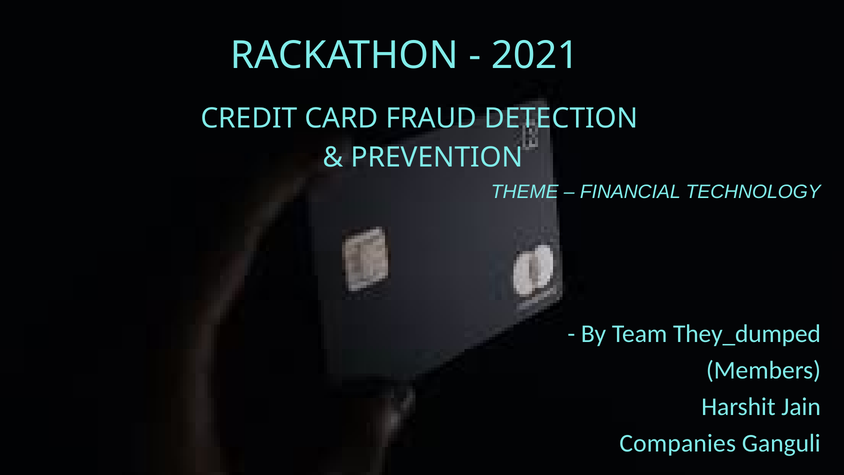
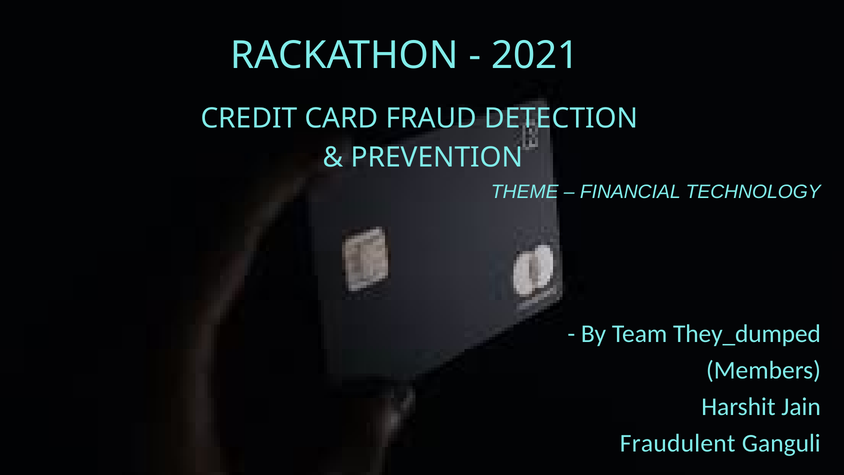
Companies: Companies -> Fraudulent
